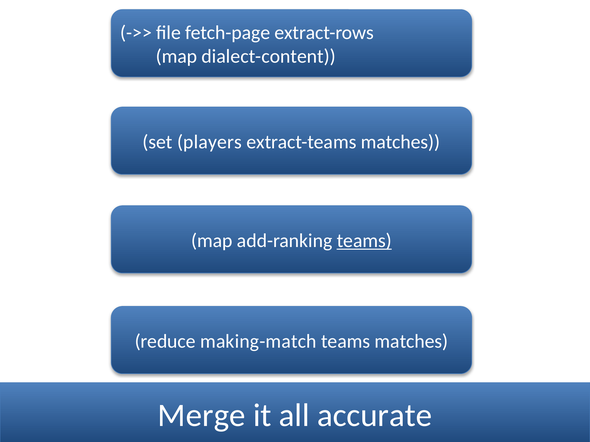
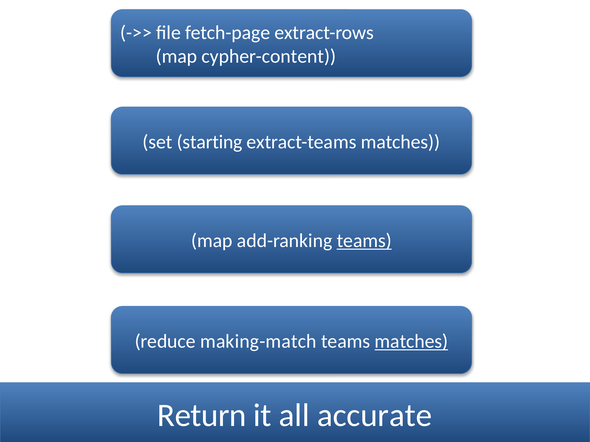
dialect-content: dialect-content -> cypher-content
players: players -> starting
matches at (411, 342) underline: none -> present
Merge: Merge -> Return
